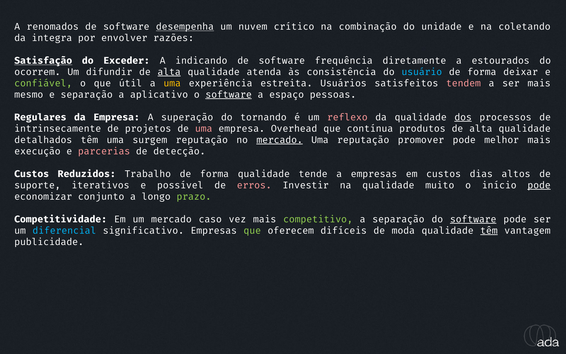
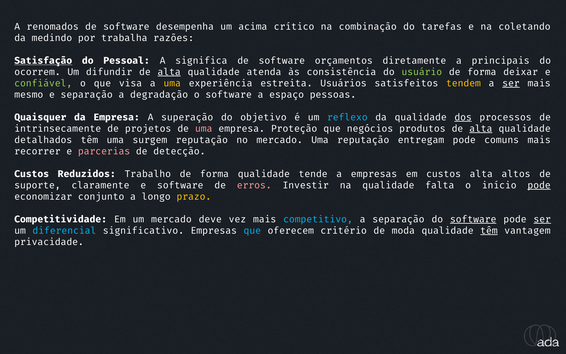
desempenha underline: present -> none
nuvem: nuvem -> acima
unidade: unidade -> tarefas
integra: integra -> medindo
envolver: envolver -> trabalha
Exceder: Exceder -> Pessoal
indicando: indicando -> significa
frequência: frequência -> orçamentos
estourados: estourados -> principais
usuário colour: light blue -> light green
útil: útil -> visa
tendem colour: pink -> yellow
ser at (511, 83) underline: none -> present
aplicativo: aplicativo -> degradação
software at (229, 95) underline: present -> none
Regulares: Regulares -> Quaisquer
tornando: tornando -> objetivo
reflexo colour: pink -> light blue
Overhead: Overhead -> Proteção
contínua: contínua -> negócios
alta at (481, 129) underline: none -> present
mercado at (280, 140) underline: present -> none
promover: promover -> entregam
melhor: melhor -> comuns
execução: execução -> recorrer
custos dias: dias -> alta
iterativos: iterativos -> claramente
e possível: possível -> software
muito: muito -> falta
prazo colour: light green -> yellow
caso: caso -> deve
competitivo colour: light green -> light blue
ser at (542, 219) underline: none -> present
que at (252, 230) colour: light green -> light blue
difíceis: difíceis -> critério
publicidade: publicidade -> privacidade
